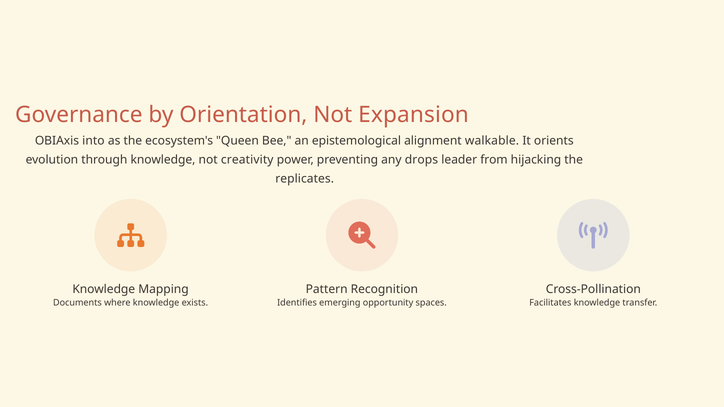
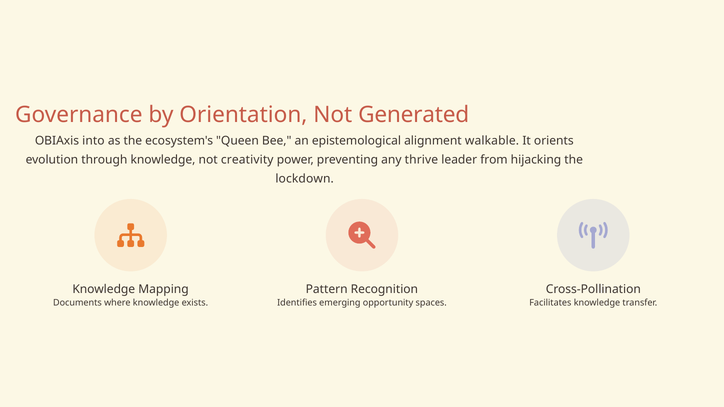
Expansion: Expansion -> Generated
drops: drops -> thrive
replicates: replicates -> lockdown
